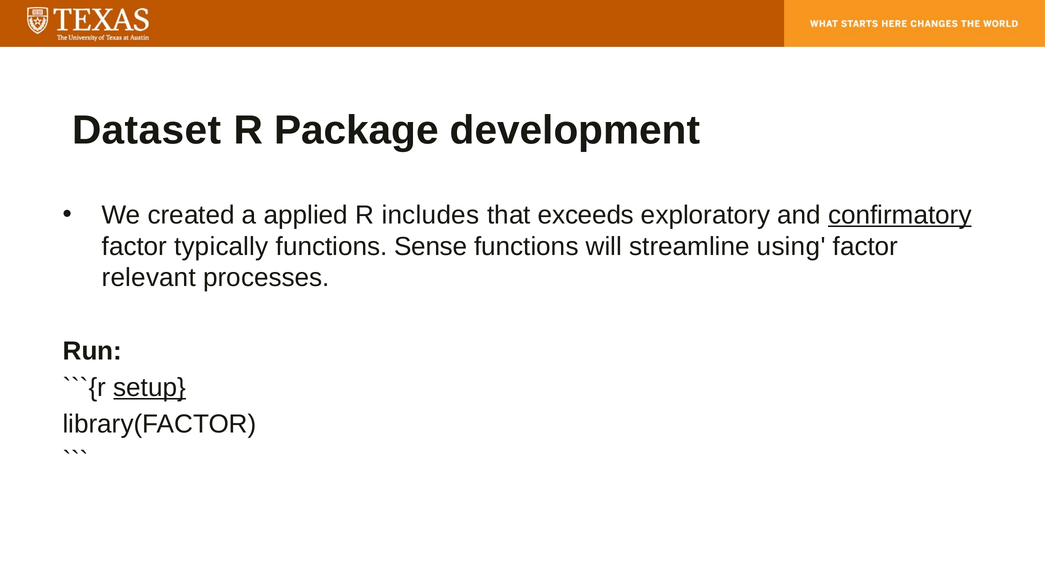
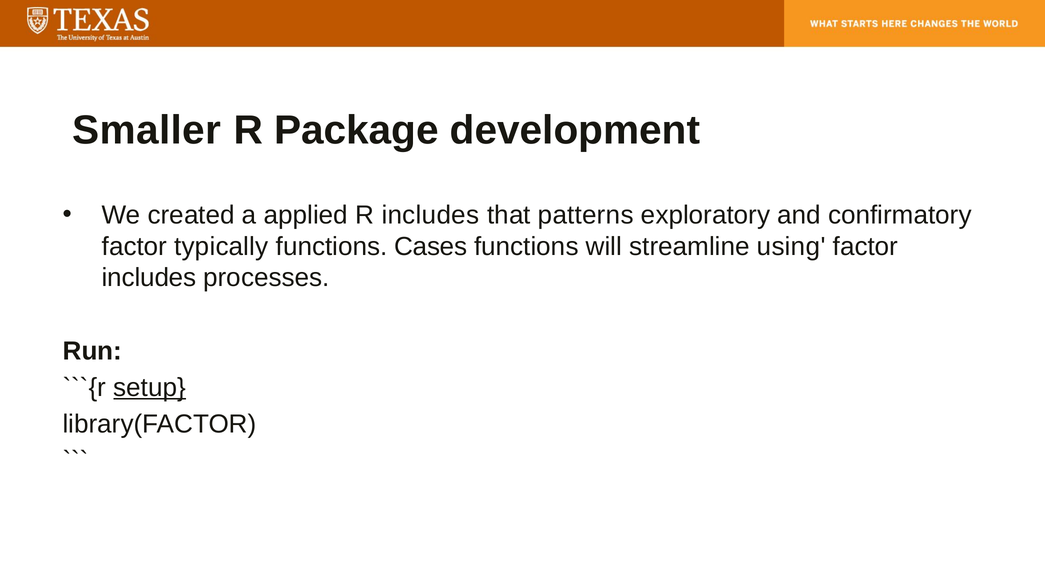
Dataset: Dataset -> Smaller
exceeds: exceeds -> patterns
confirmatory underline: present -> none
Sense: Sense -> Cases
relevant at (149, 278): relevant -> includes
